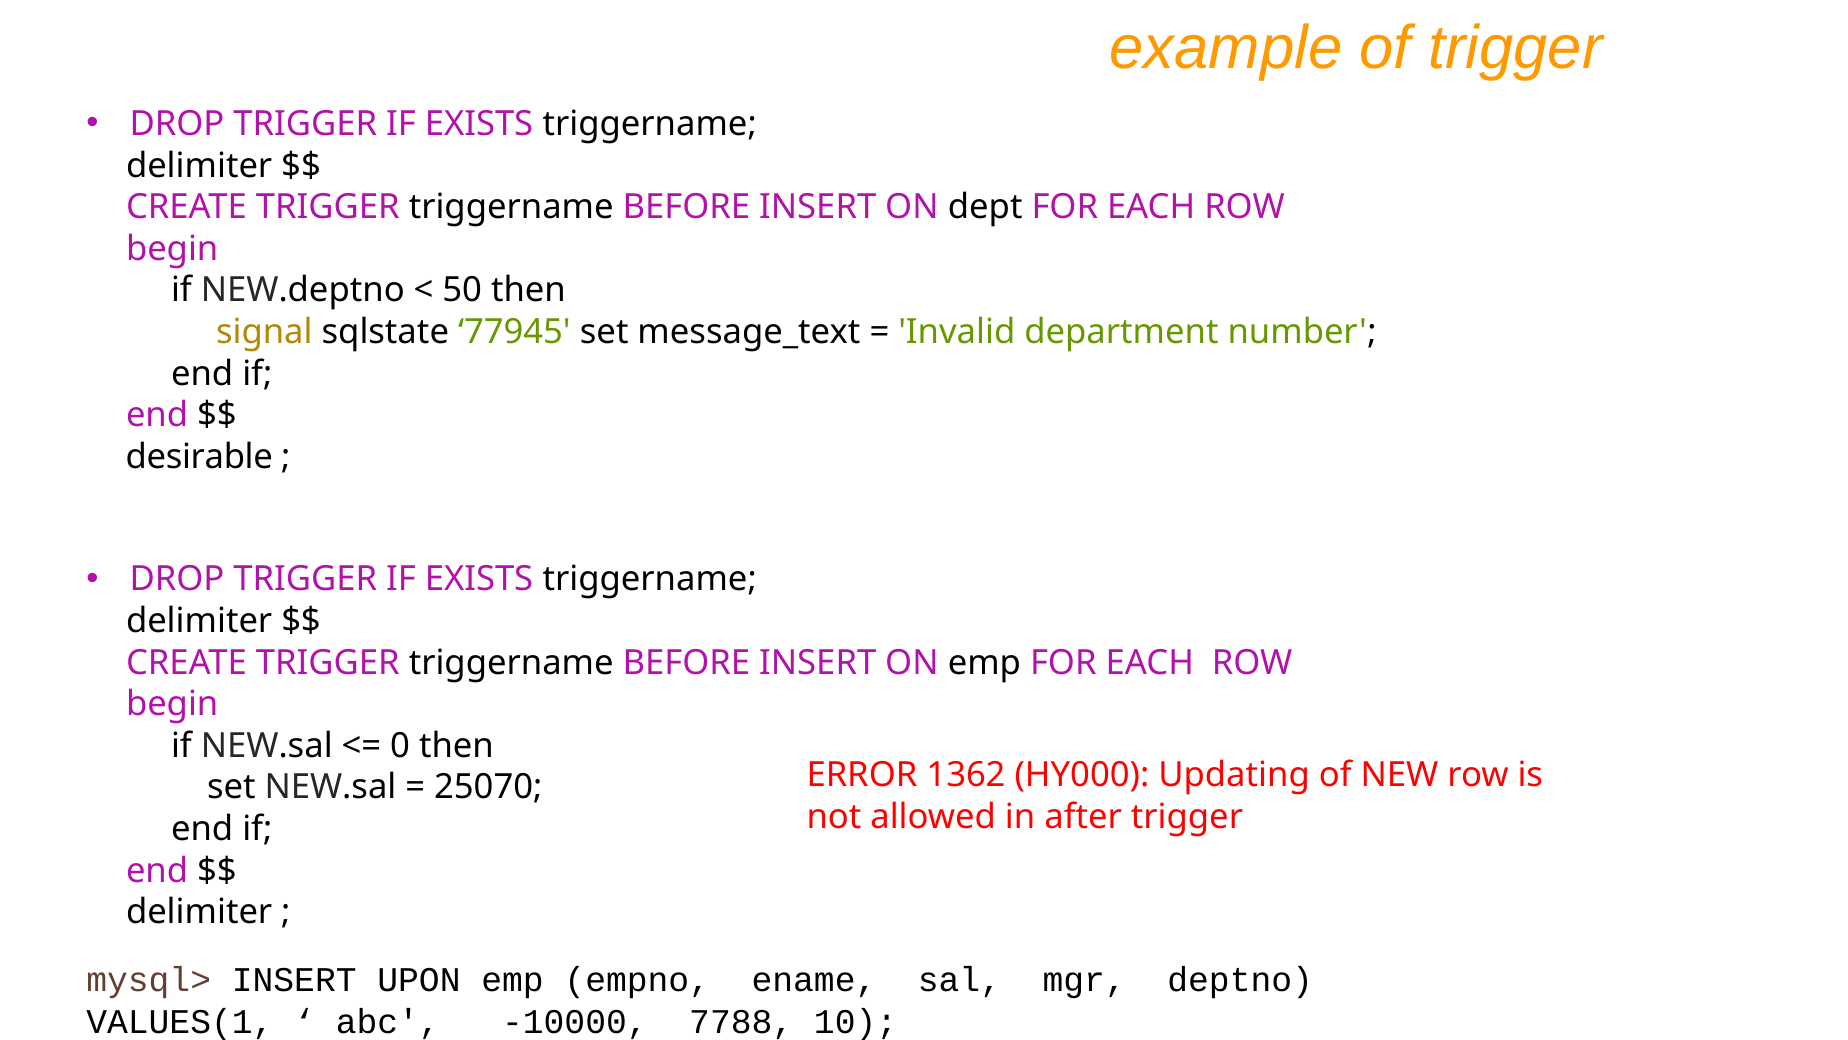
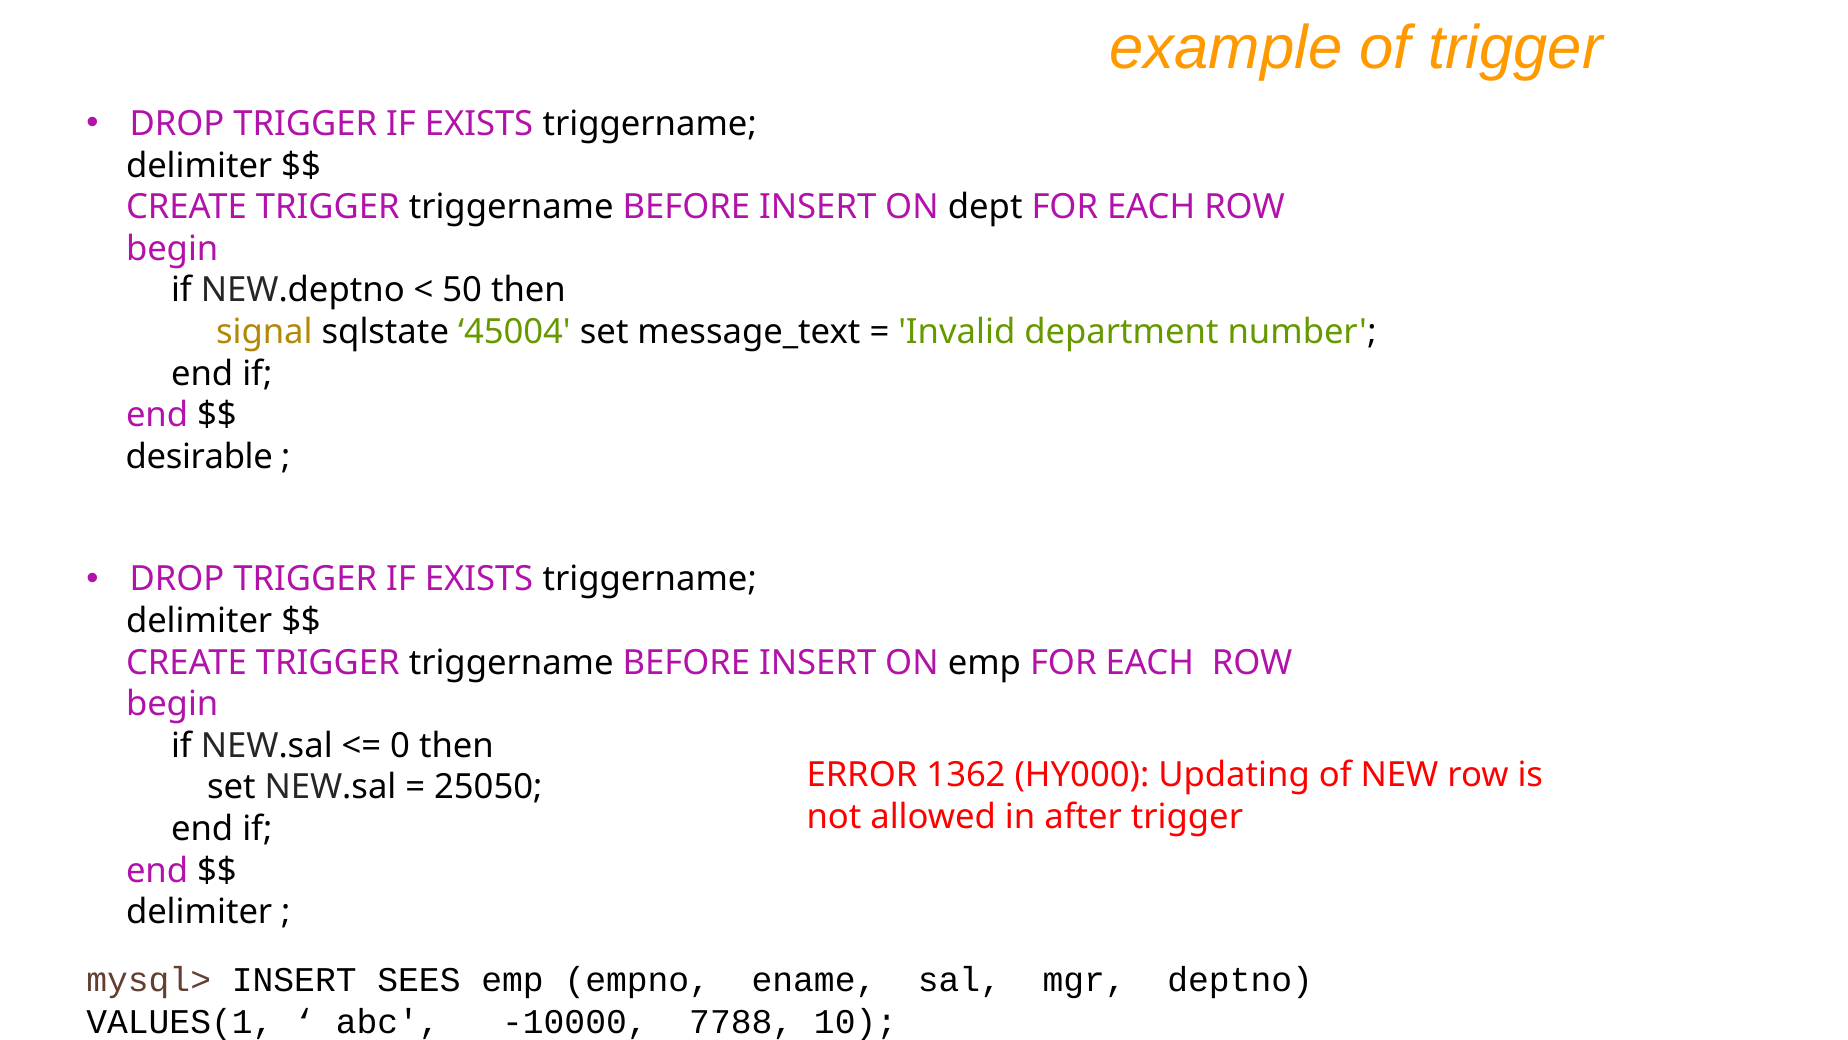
77945: 77945 -> 45004
25070: 25070 -> 25050
UPON: UPON -> SEES
